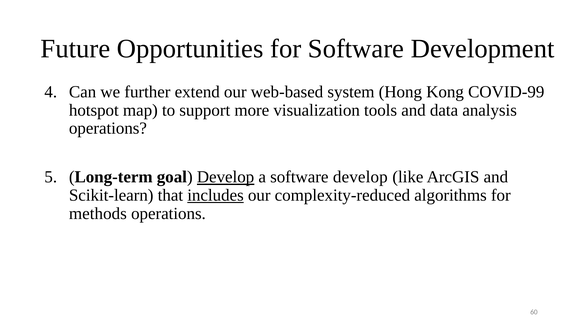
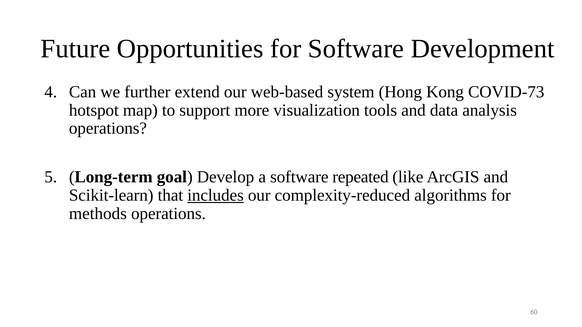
COVID-99: COVID-99 -> COVID-73
Develop at (226, 177) underline: present -> none
software develop: develop -> repeated
